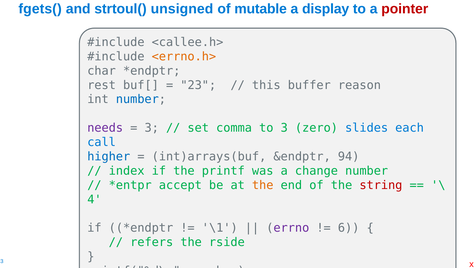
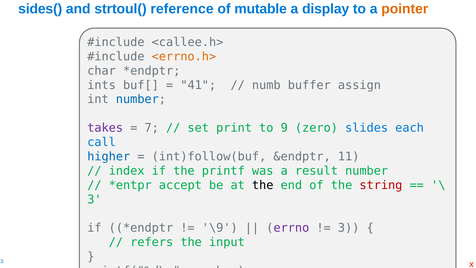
fgets(: fgets( -> sides(
unsigned: unsigned -> reference
pointer colour: red -> orange
rest: rest -> ints
23: 23 -> 41
this: this -> numb
reason: reason -> assign
needs: needs -> takes
3 at (152, 128): 3 -> 7
comma: comma -> print
to 3: 3 -> 9
int)arrays(buf: int)arrays(buf -> int)follow(buf
94: 94 -> 11
change: change -> result
the at (263, 185) colour: orange -> black
4 at (94, 199): 4 -> 3
\1: \1 -> \9
6 at (349, 228): 6 -> 3
rside: rside -> input
